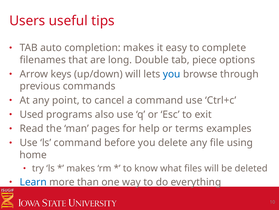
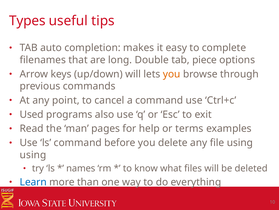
Users: Users -> Types
you at (172, 74) colour: blue -> orange
home at (33, 154): home -> using
makes at (81, 168): makes -> names
